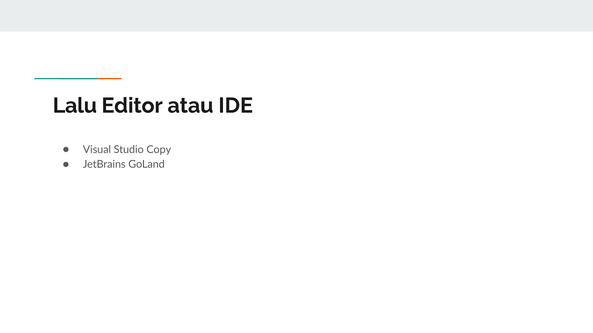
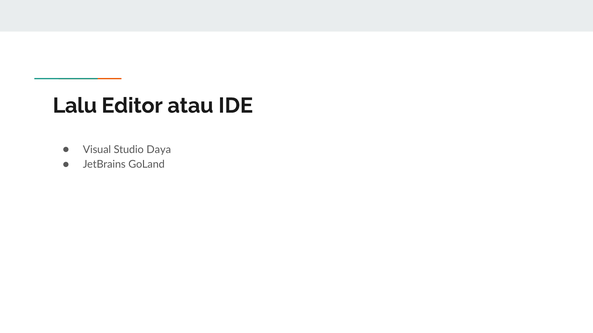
Copy: Copy -> Daya
